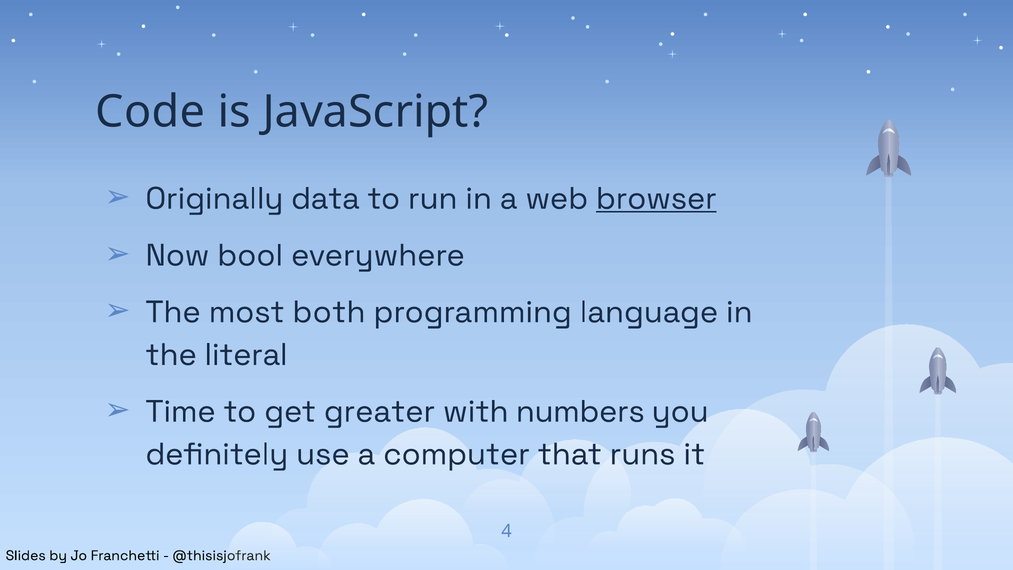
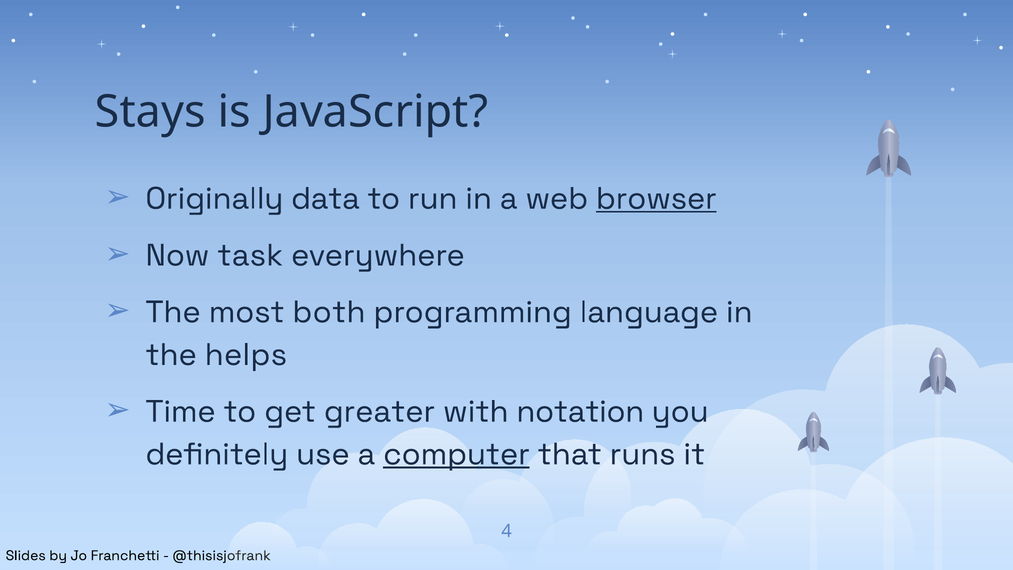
Code: Code -> Stays
bool: bool -> task
literal: literal -> helps
numbers: numbers -> notation
computer underline: none -> present
